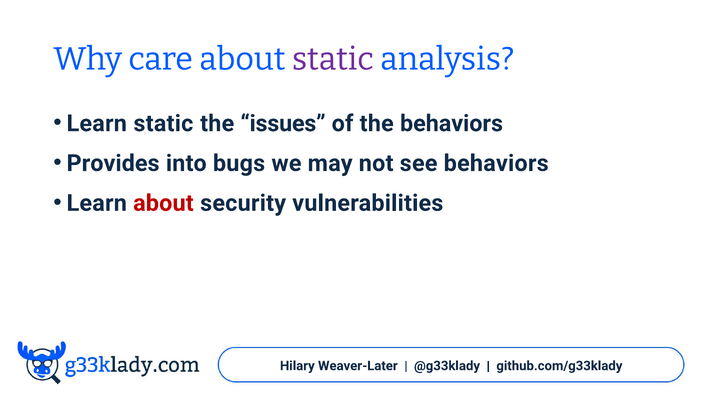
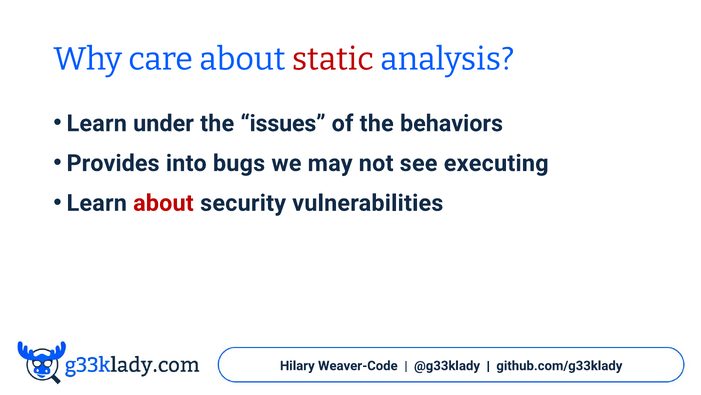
static at (333, 59) colour: purple -> red
Learn static: static -> under
see behaviors: behaviors -> executing
Weaver-Later: Weaver-Later -> Weaver-Code
